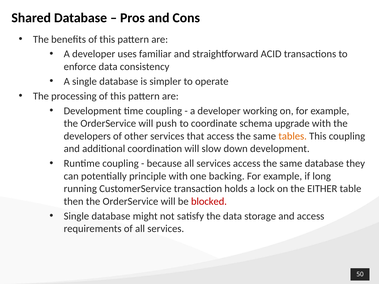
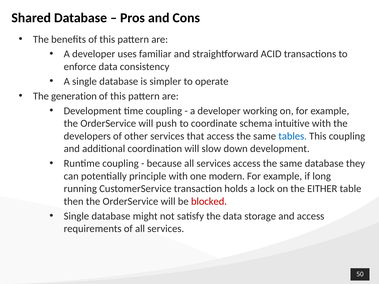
processing: processing -> generation
upgrade: upgrade -> intuitive
tables colour: orange -> blue
backing: backing -> modern
